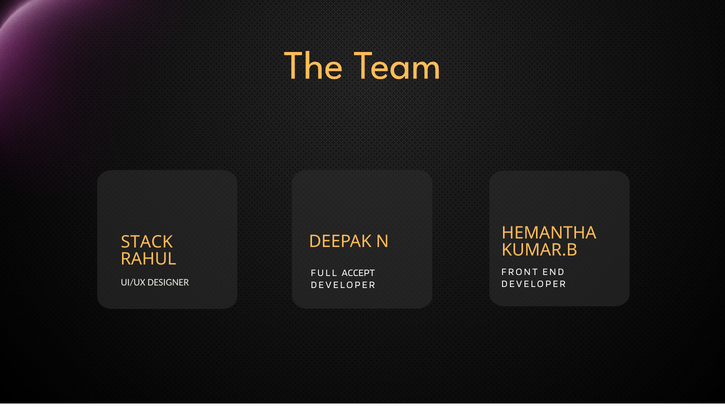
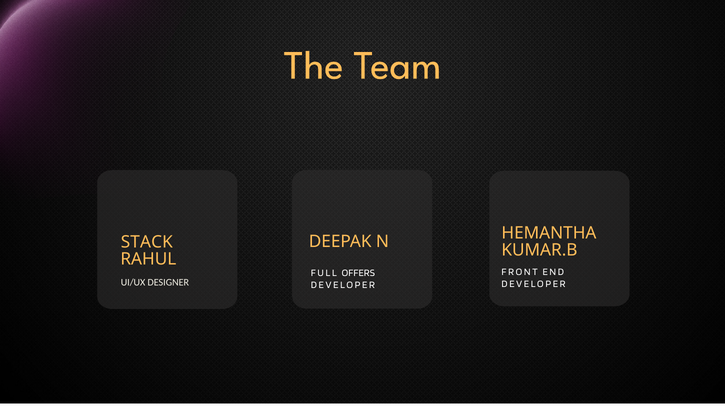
ACCEPT: ACCEPT -> OFFERS
